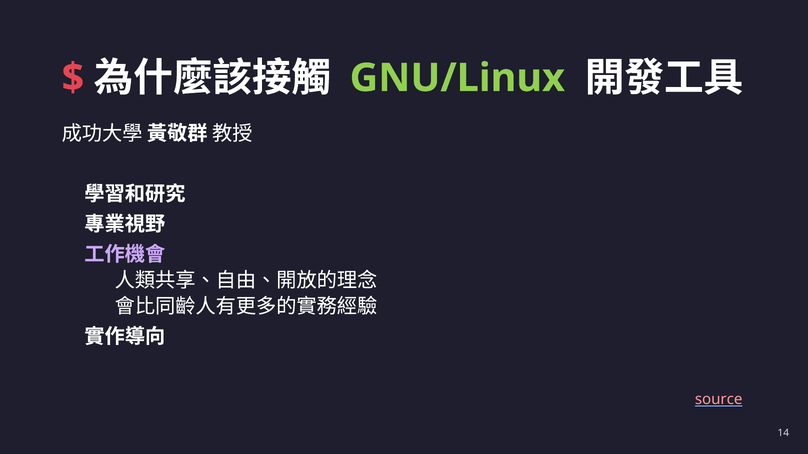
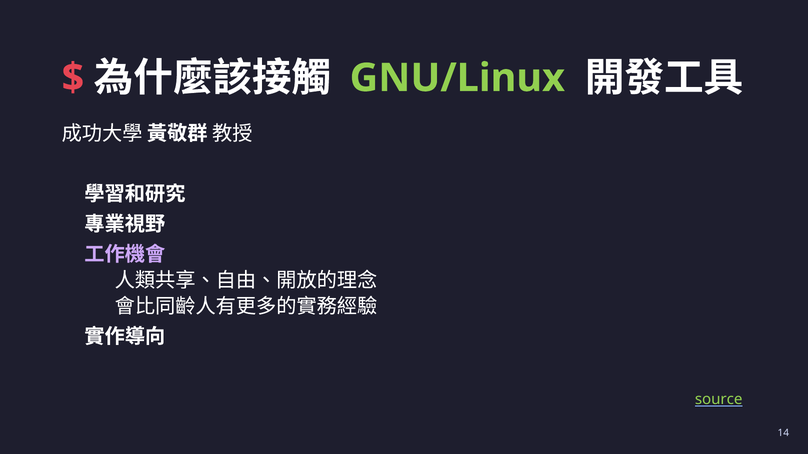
source colour: pink -> light green
